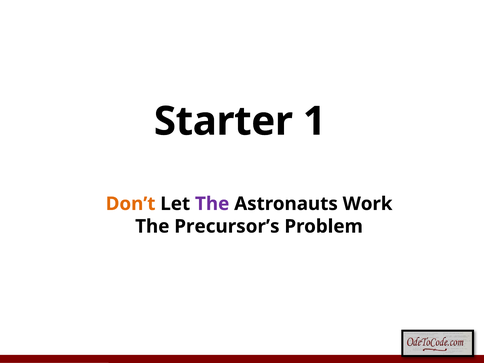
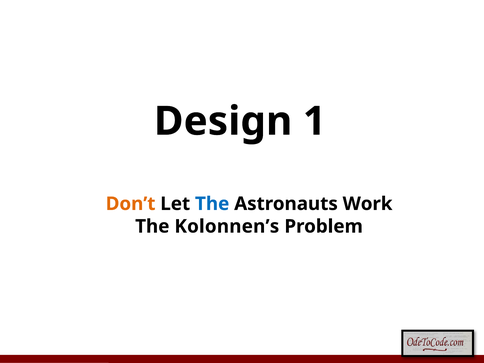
Starter: Starter -> Design
The at (212, 204) colour: purple -> blue
Precursor’s: Precursor’s -> Kolonnen’s
